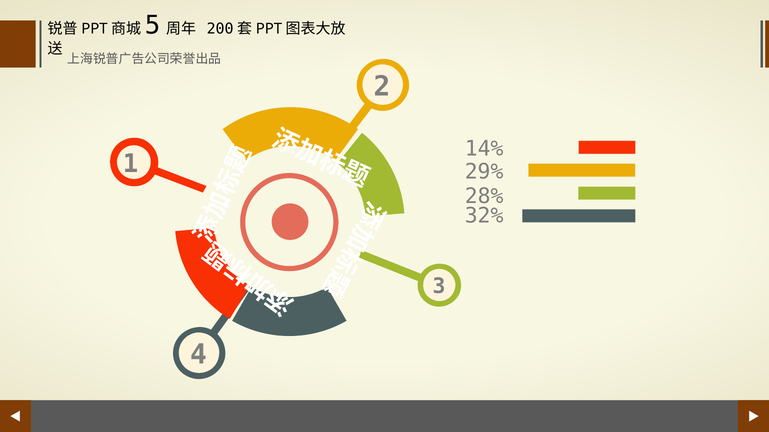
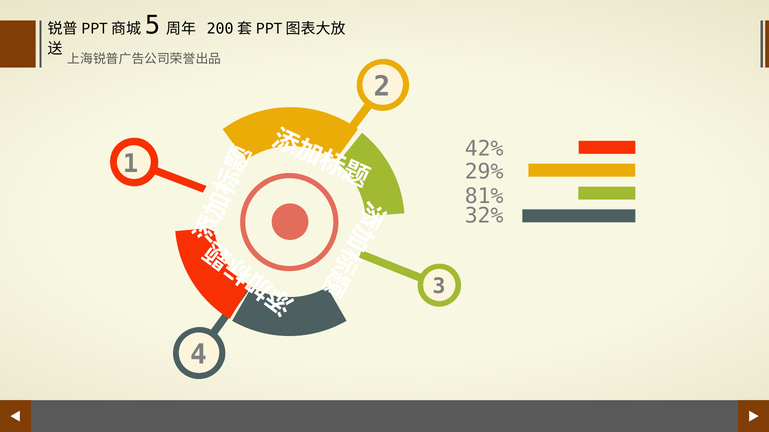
14%: 14% -> 42%
28%: 28% -> 81%
